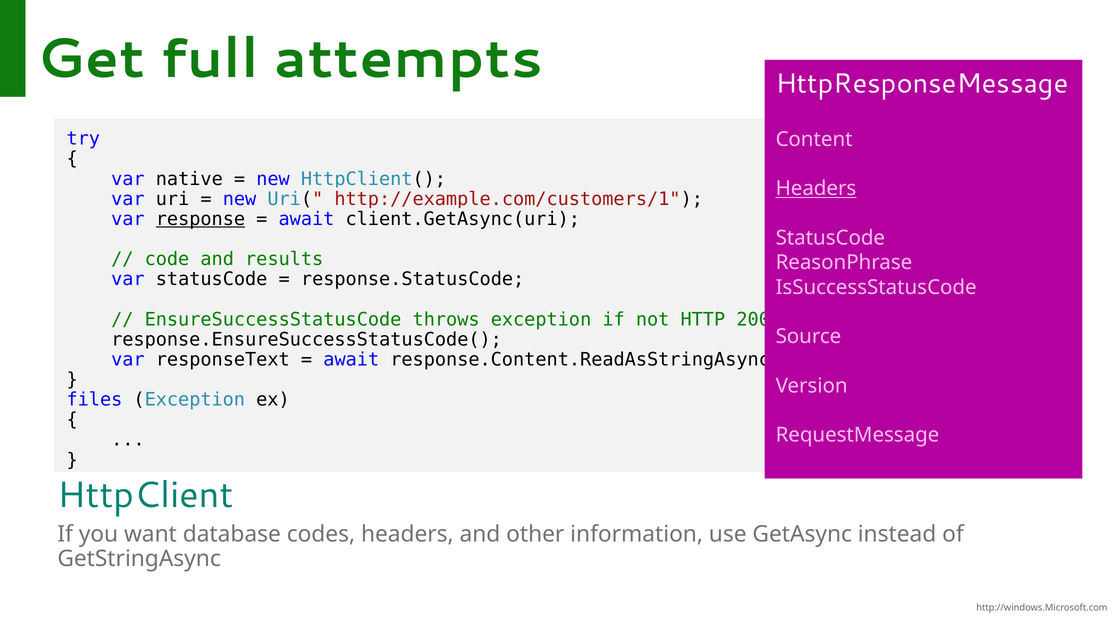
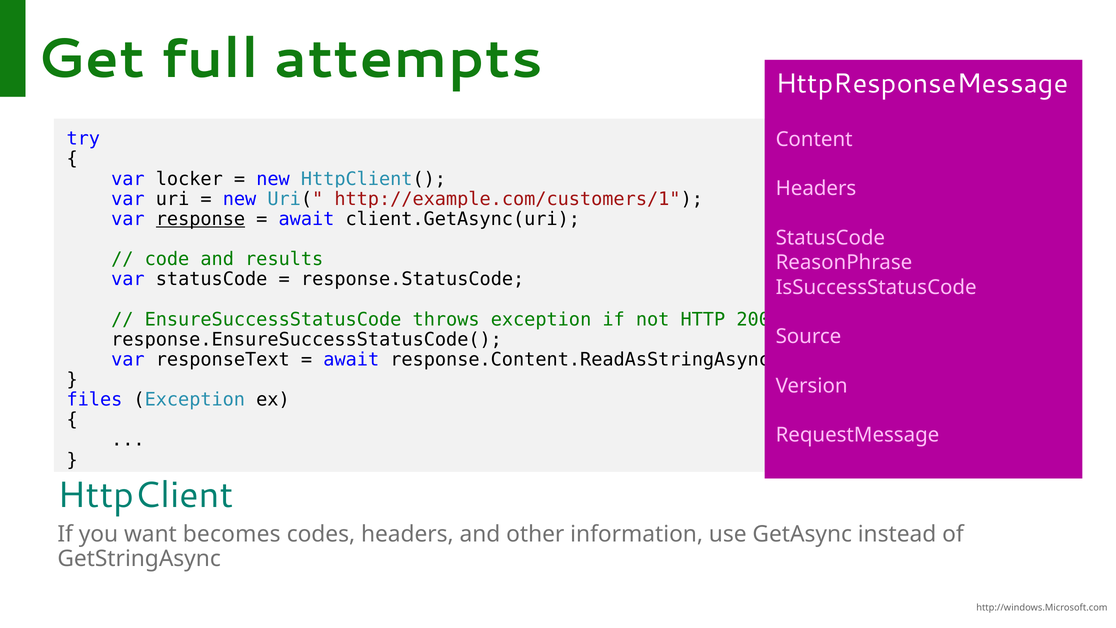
native: native -> locker
Headers at (816, 189) underline: present -> none
database: database -> becomes
